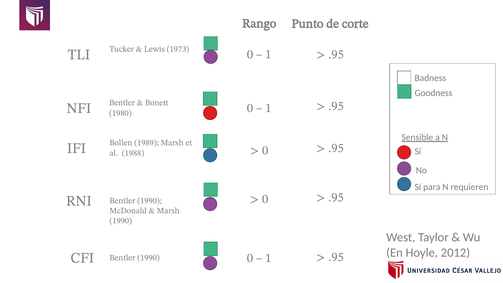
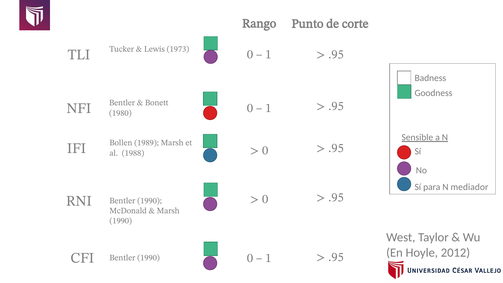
requieren: requieren -> mediador
